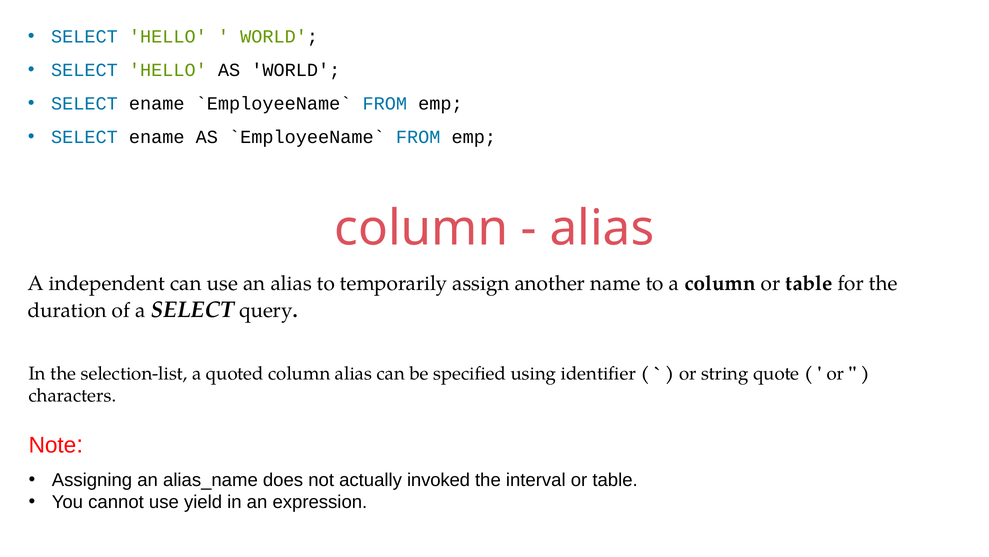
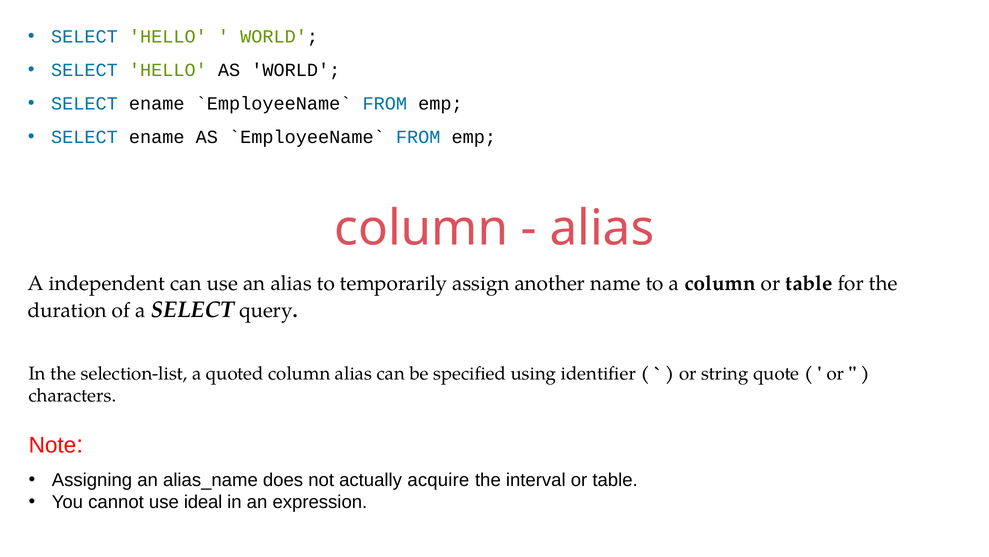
invoked: invoked -> acquire
yield: yield -> ideal
